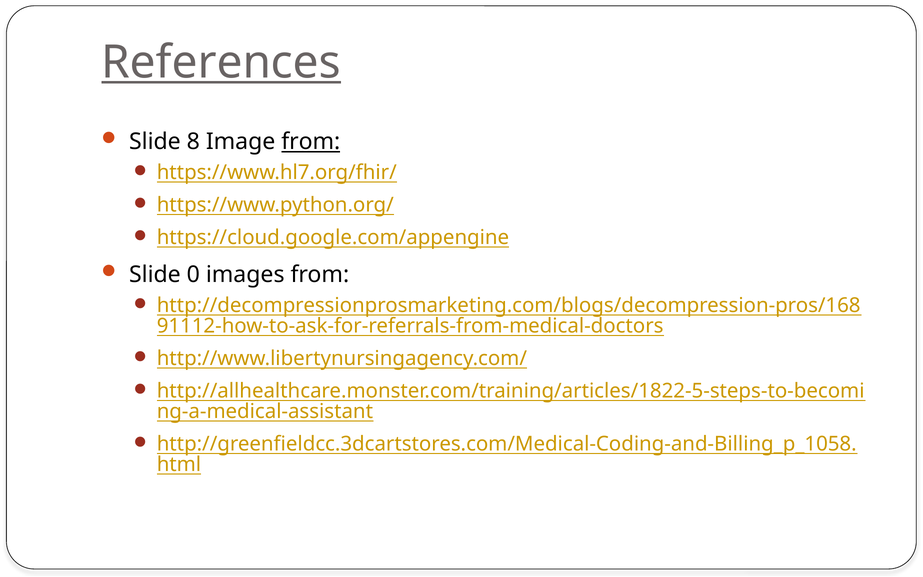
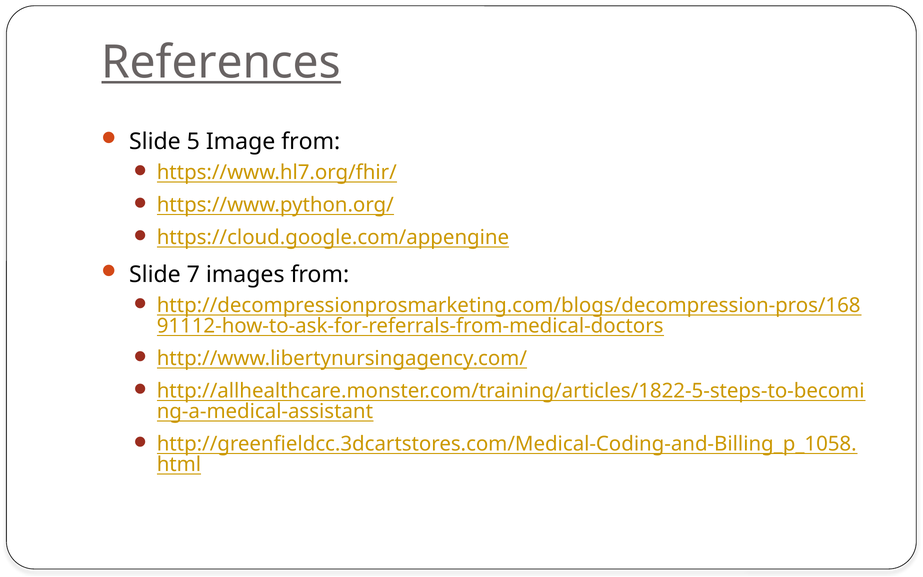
8: 8 -> 5
from at (311, 142) underline: present -> none
0: 0 -> 7
